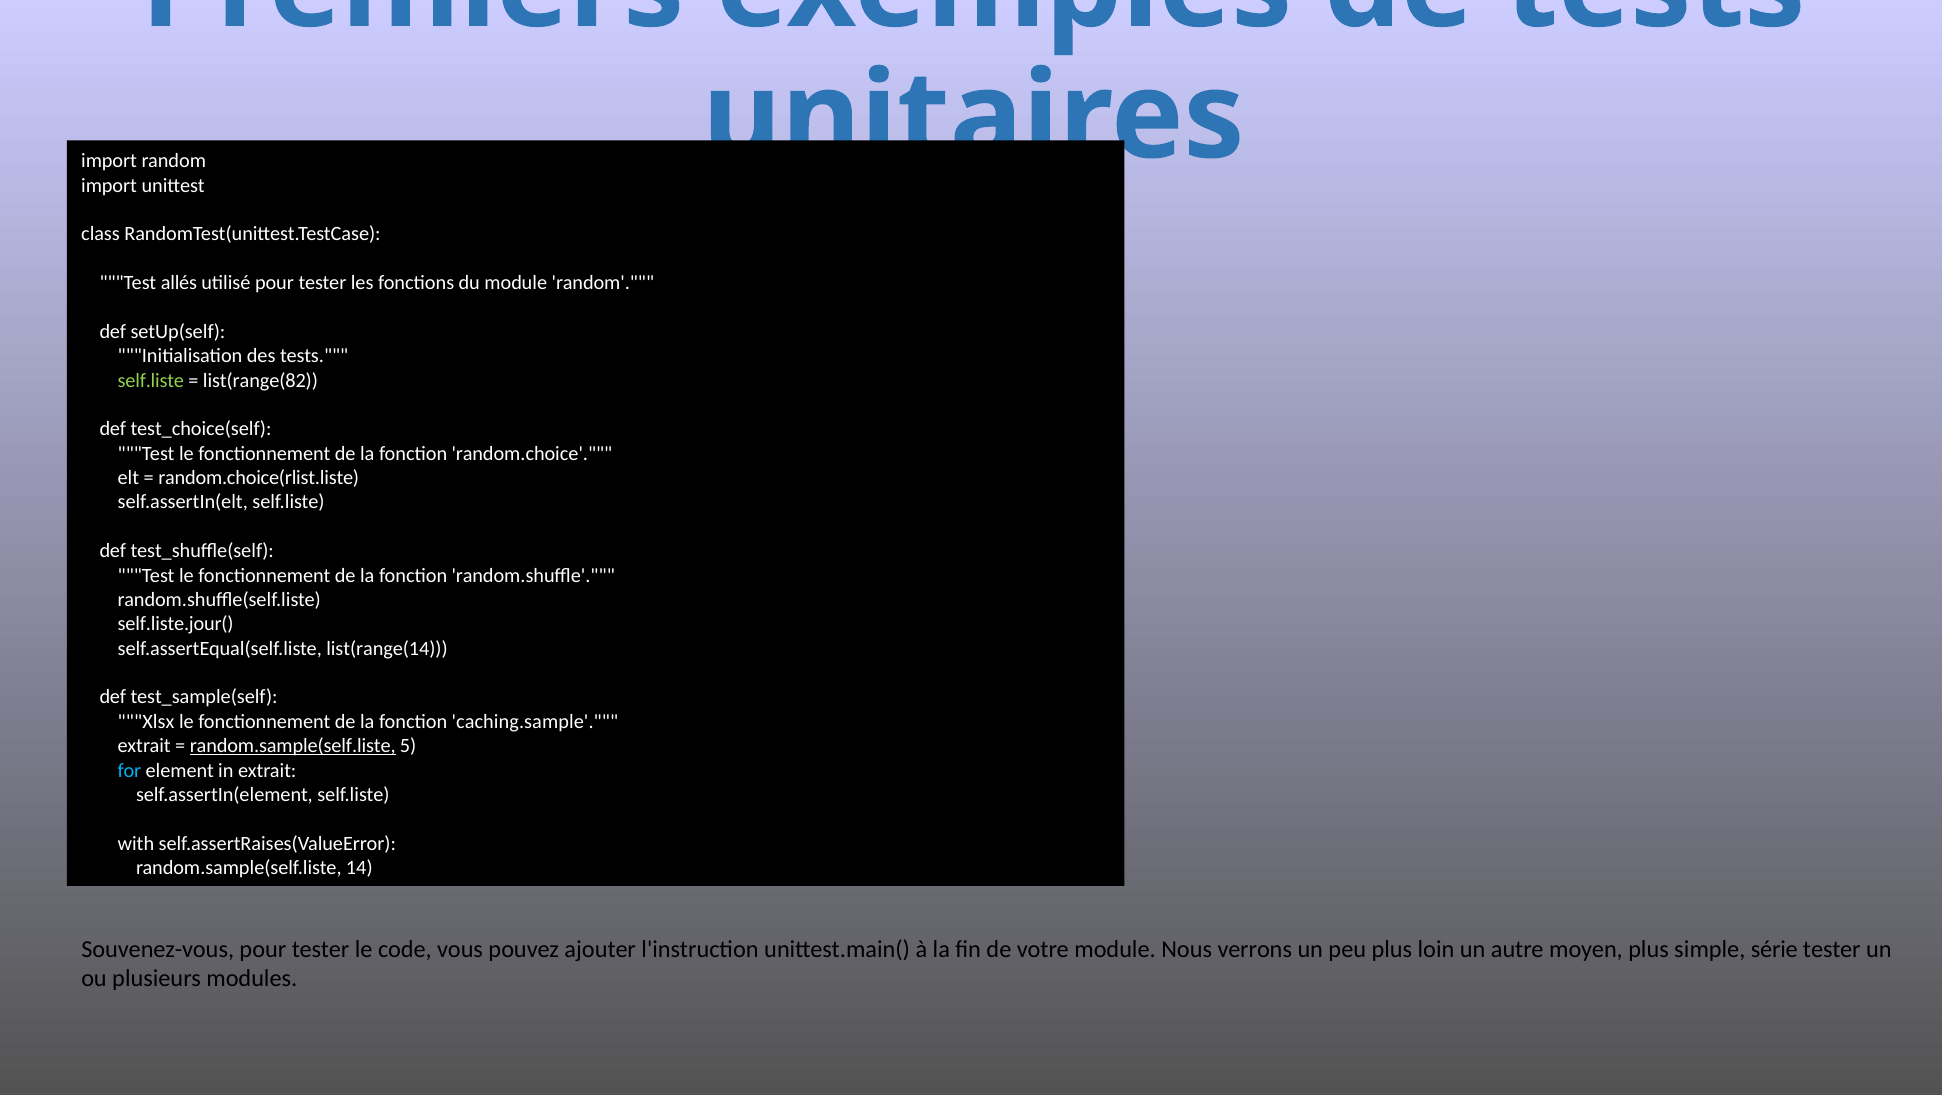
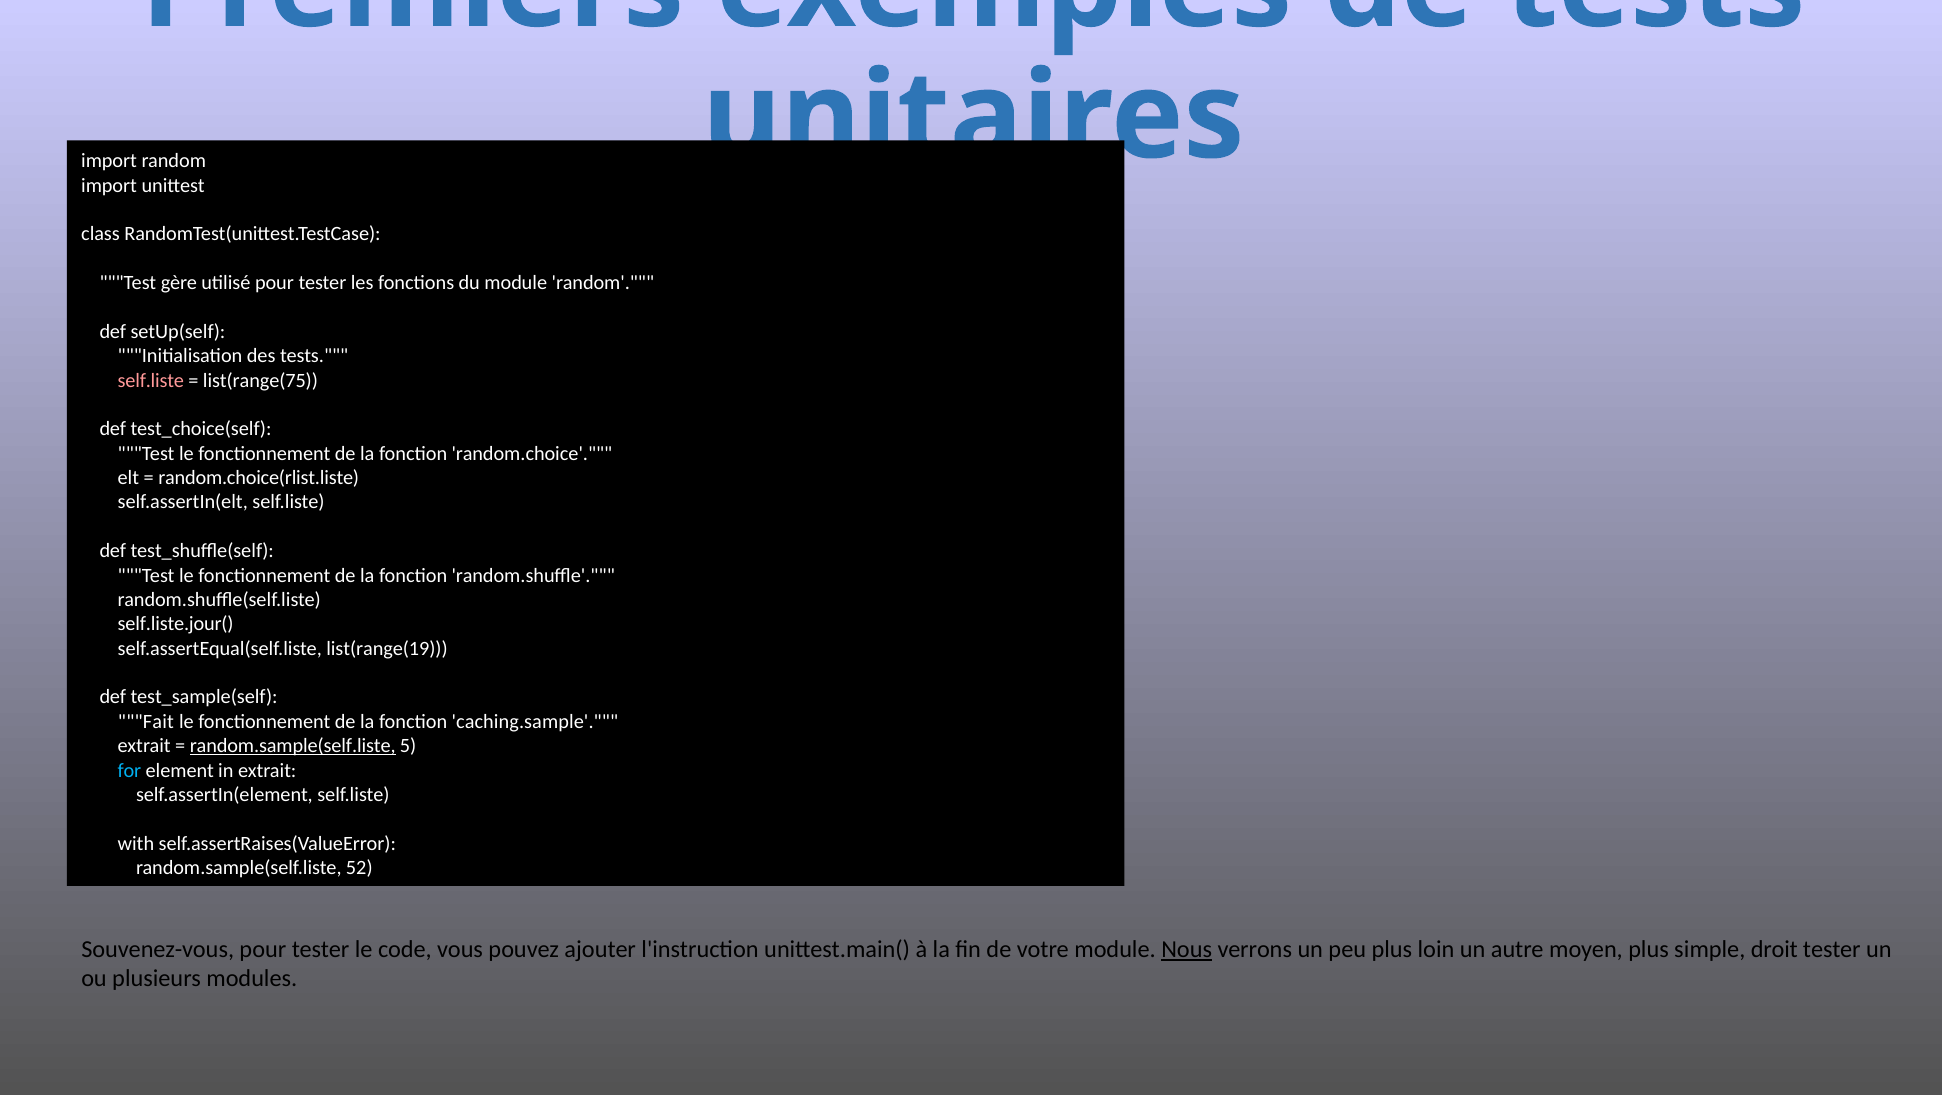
allés: allés -> gère
self.liste at (151, 380) colour: light green -> pink
list(range(82: list(range(82 -> list(range(75
list(range(14: list(range(14 -> list(range(19
Xlsx: Xlsx -> Fait
14: 14 -> 52
Nous underline: none -> present
série: série -> droit
